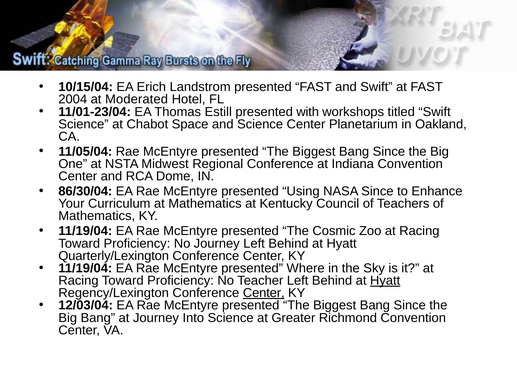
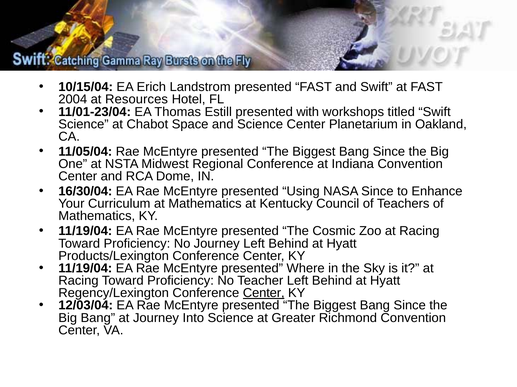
Moderated: Moderated -> Resources
86/30/04: 86/30/04 -> 16/30/04
Quarterly/Lexington: Quarterly/Lexington -> Products/Lexington
Hyatt at (385, 281) underline: present -> none
